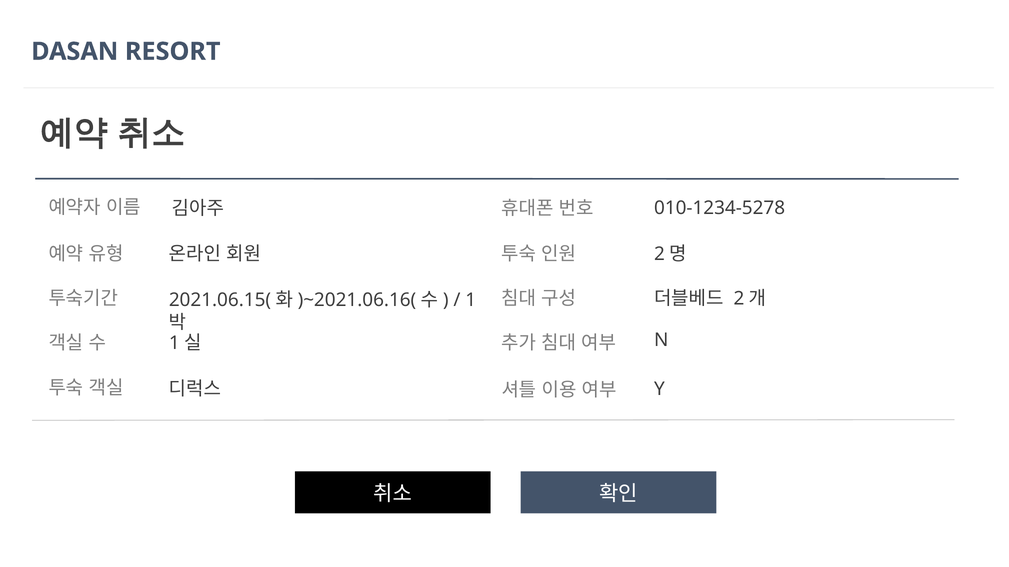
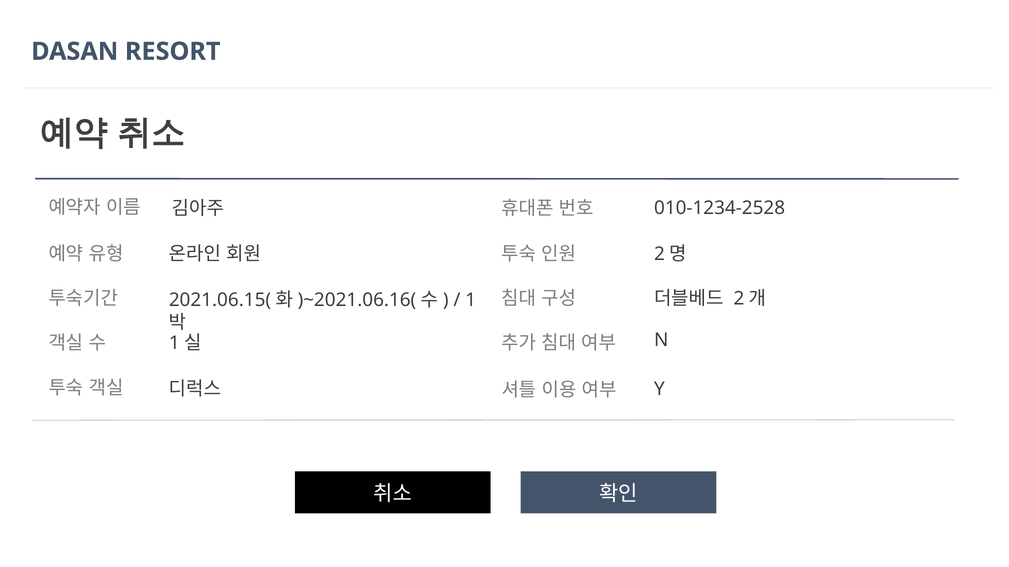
010-1234-5278: 010-1234-5278 -> 010-1234-2528
